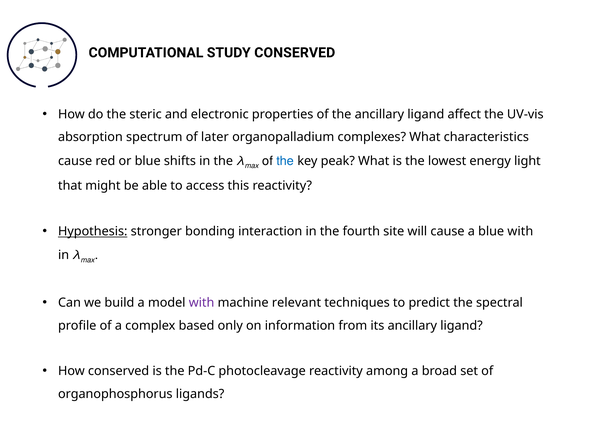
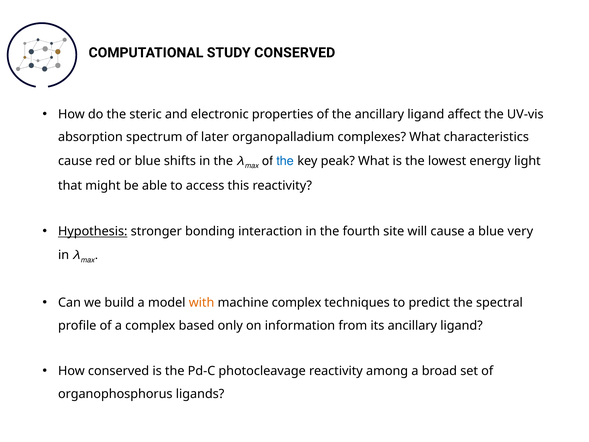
blue with: with -> very
with at (202, 303) colour: purple -> orange
machine relevant: relevant -> complex
